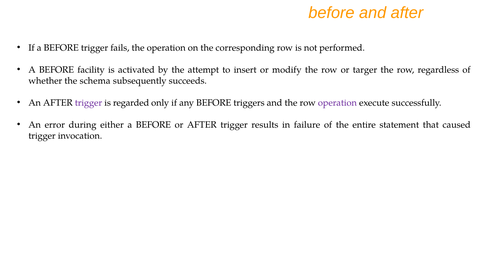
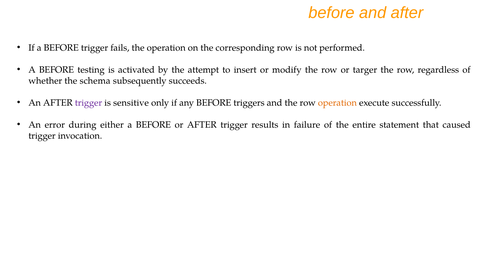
facility: facility -> testing
regarded: regarded -> sensitive
operation at (337, 102) colour: purple -> orange
